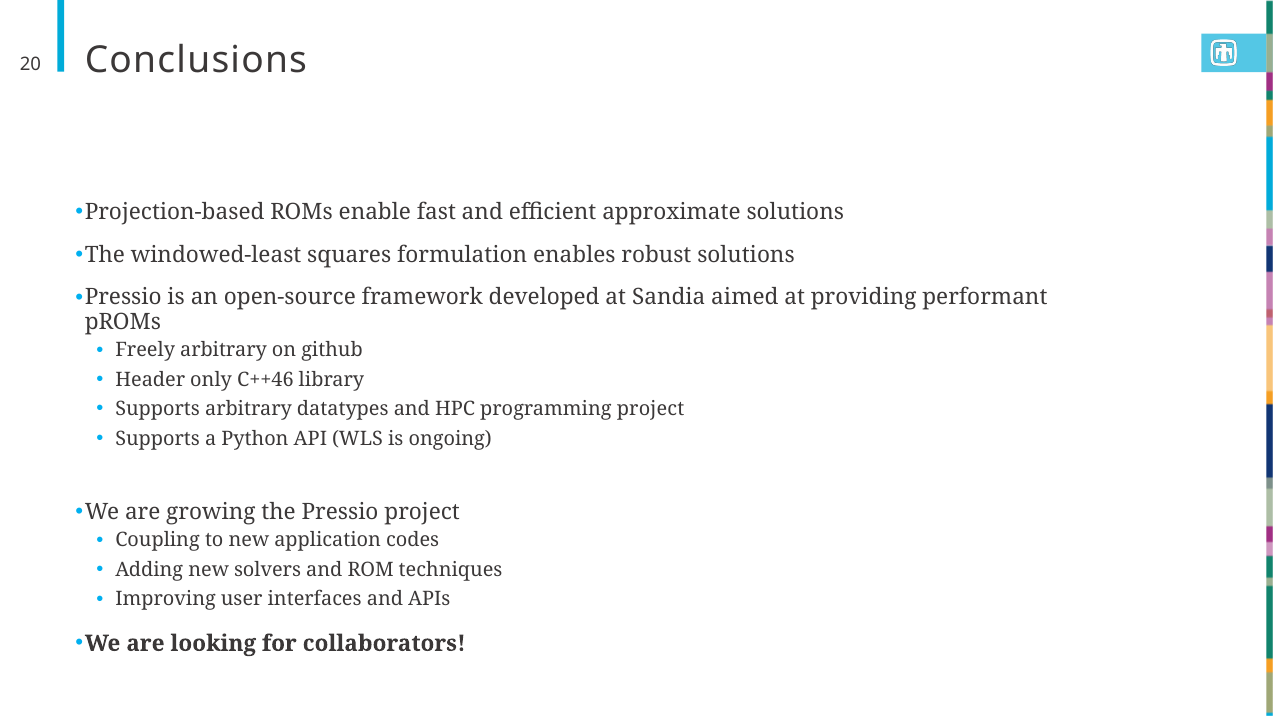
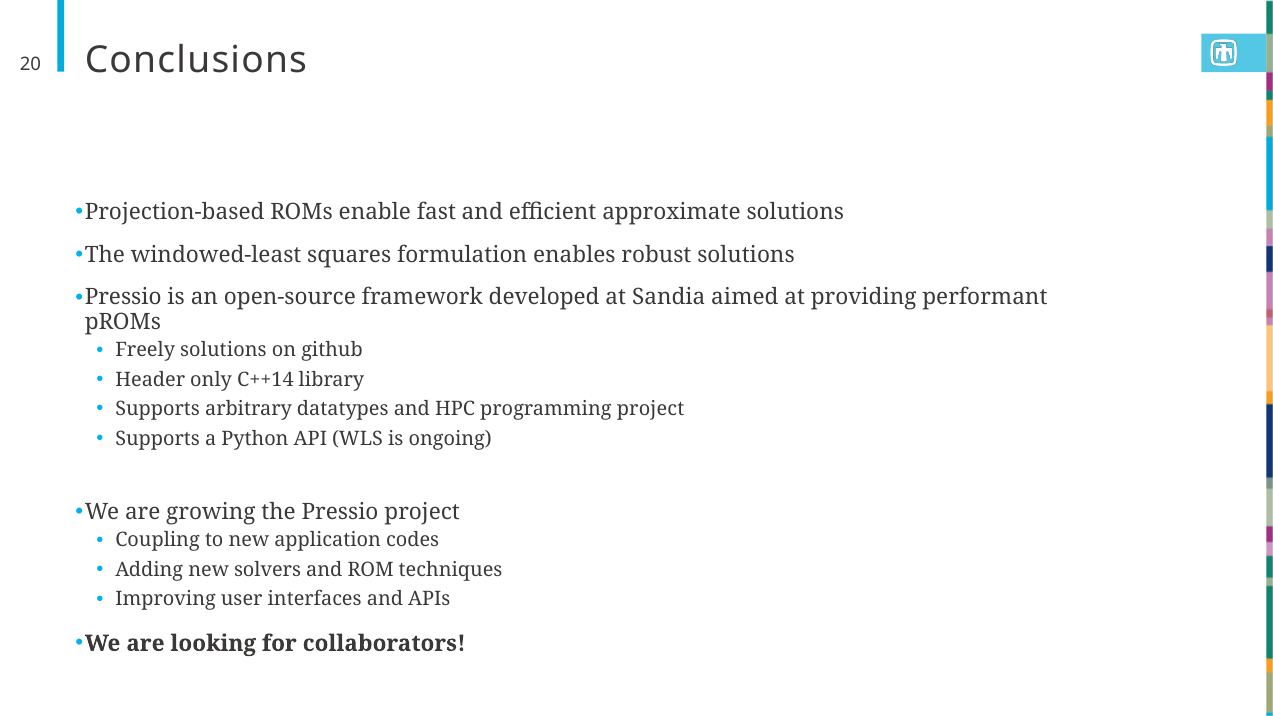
Freely arbitrary: arbitrary -> solutions
C++46: C++46 -> C++14
